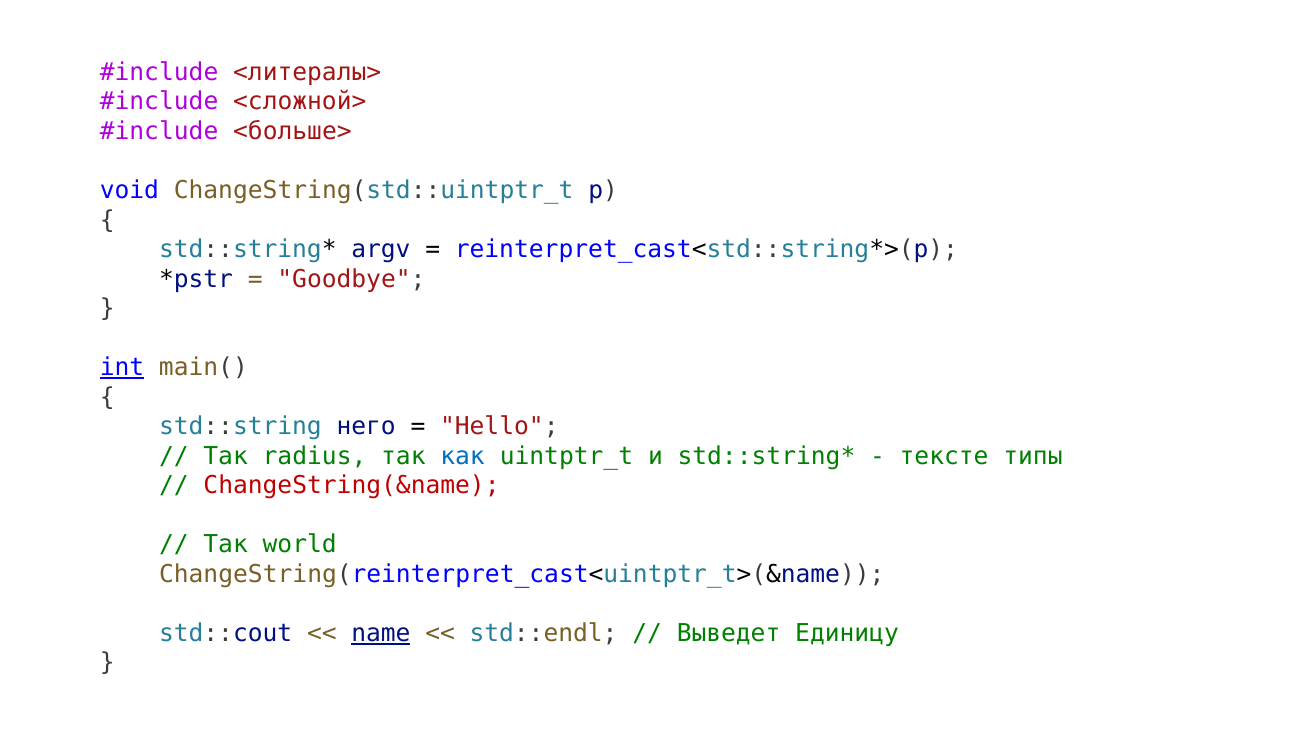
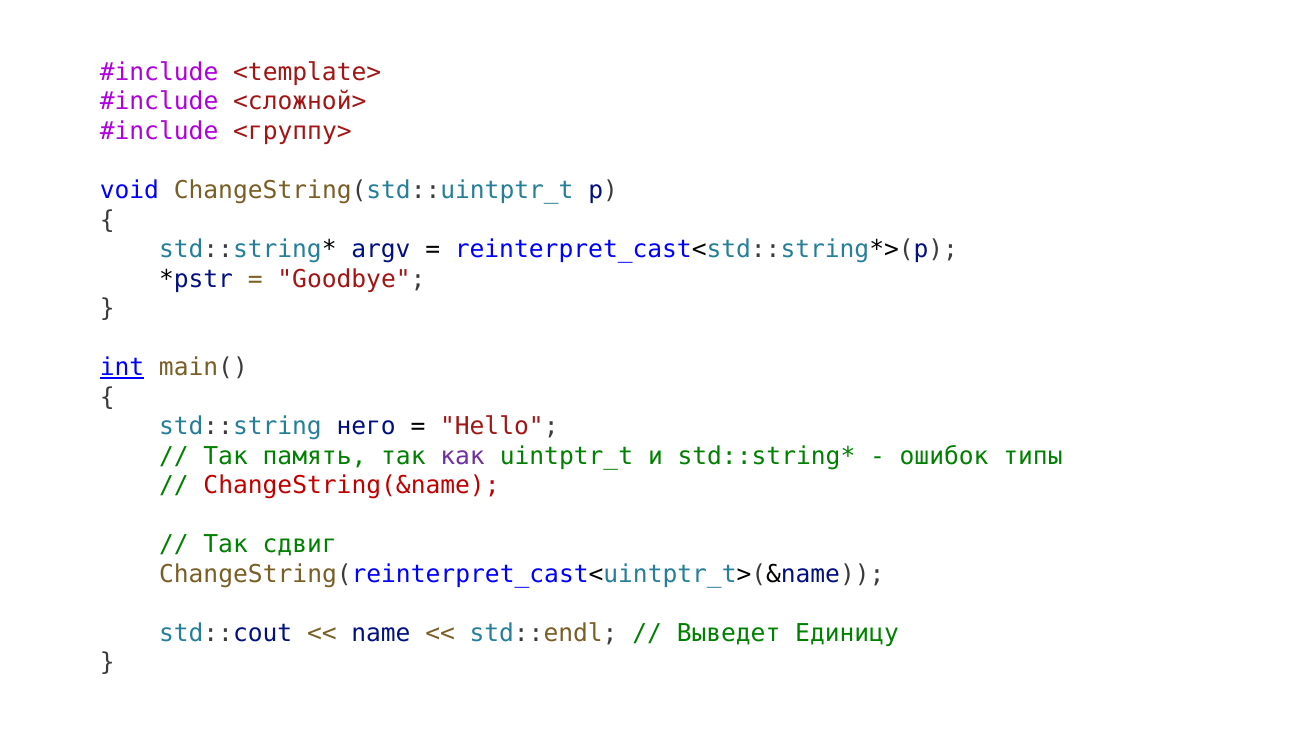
<литералы>: <литералы> -> <template>
<больше>: <больше> -> <группу>
radius: radius -> память
как colour: blue -> purple
тексте: тексте -> ошибок
world: world -> сдвиг
name underline: present -> none
